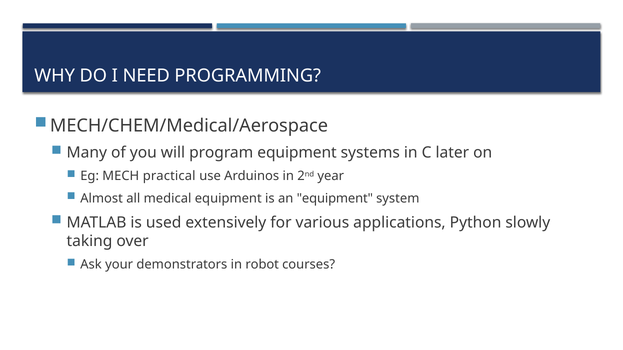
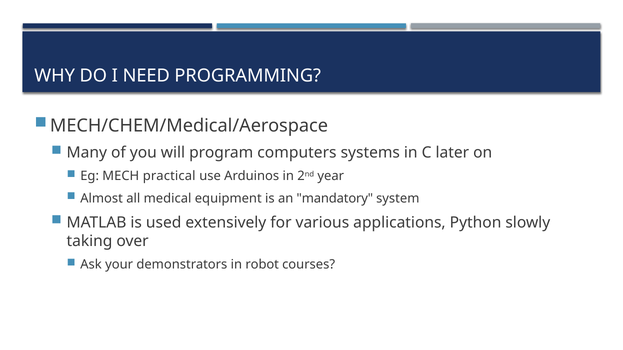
program equipment: equipment -> computers
an equipment: equipment -> mandatory
